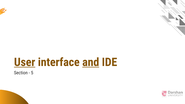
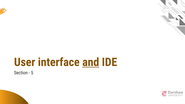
User underline: present -> none
